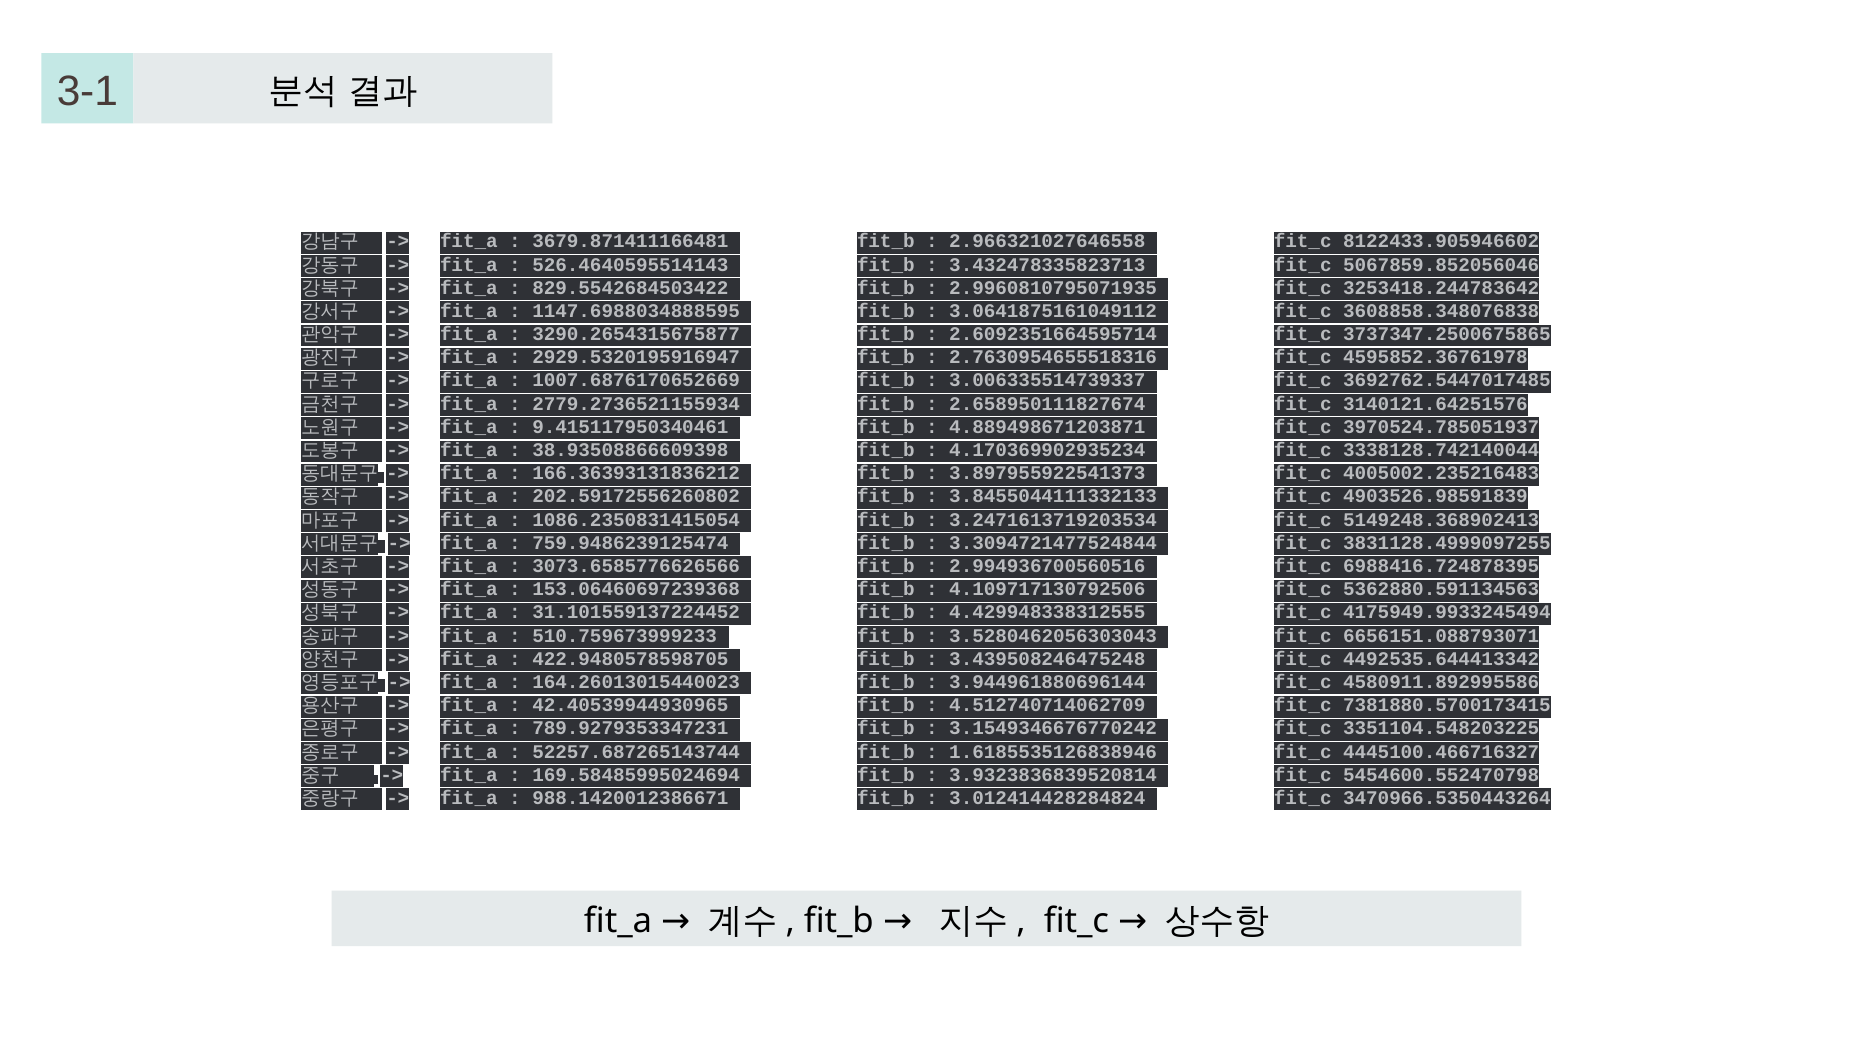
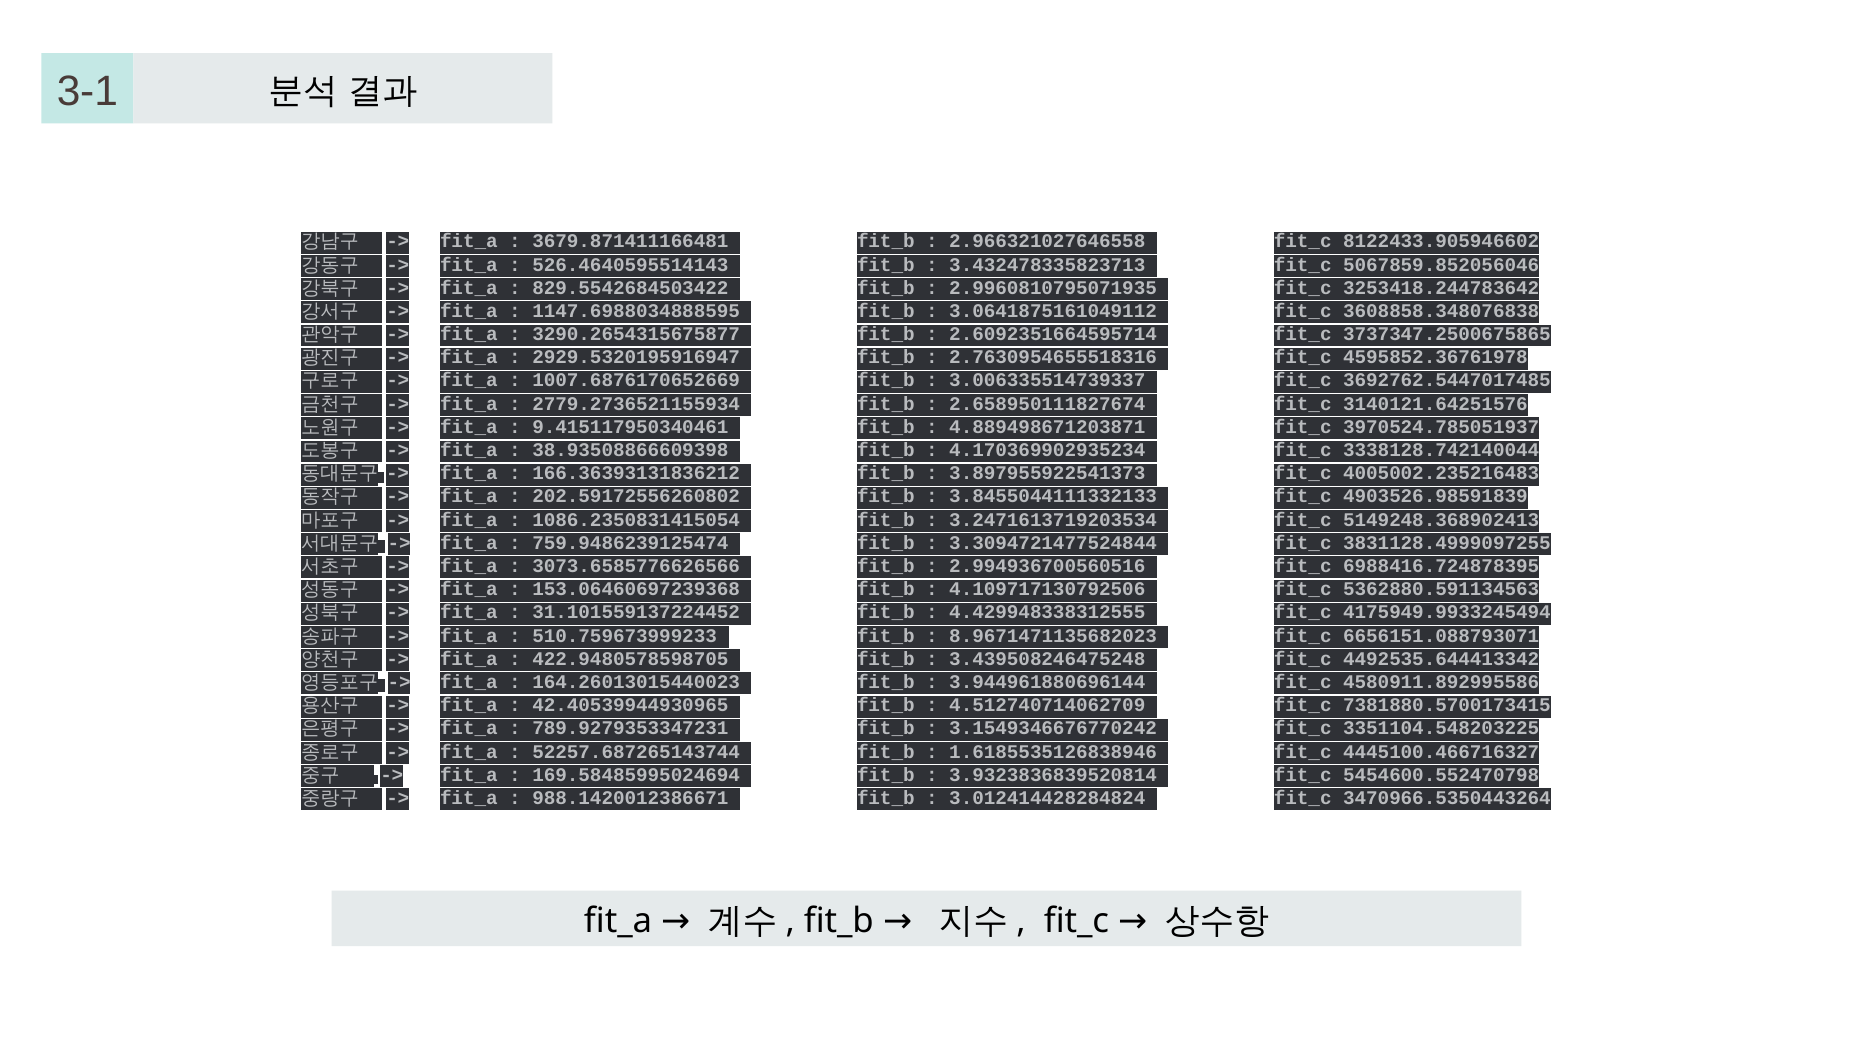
3.5280462056303043: 3.5280462056303043 -> 8.9671471135682023
